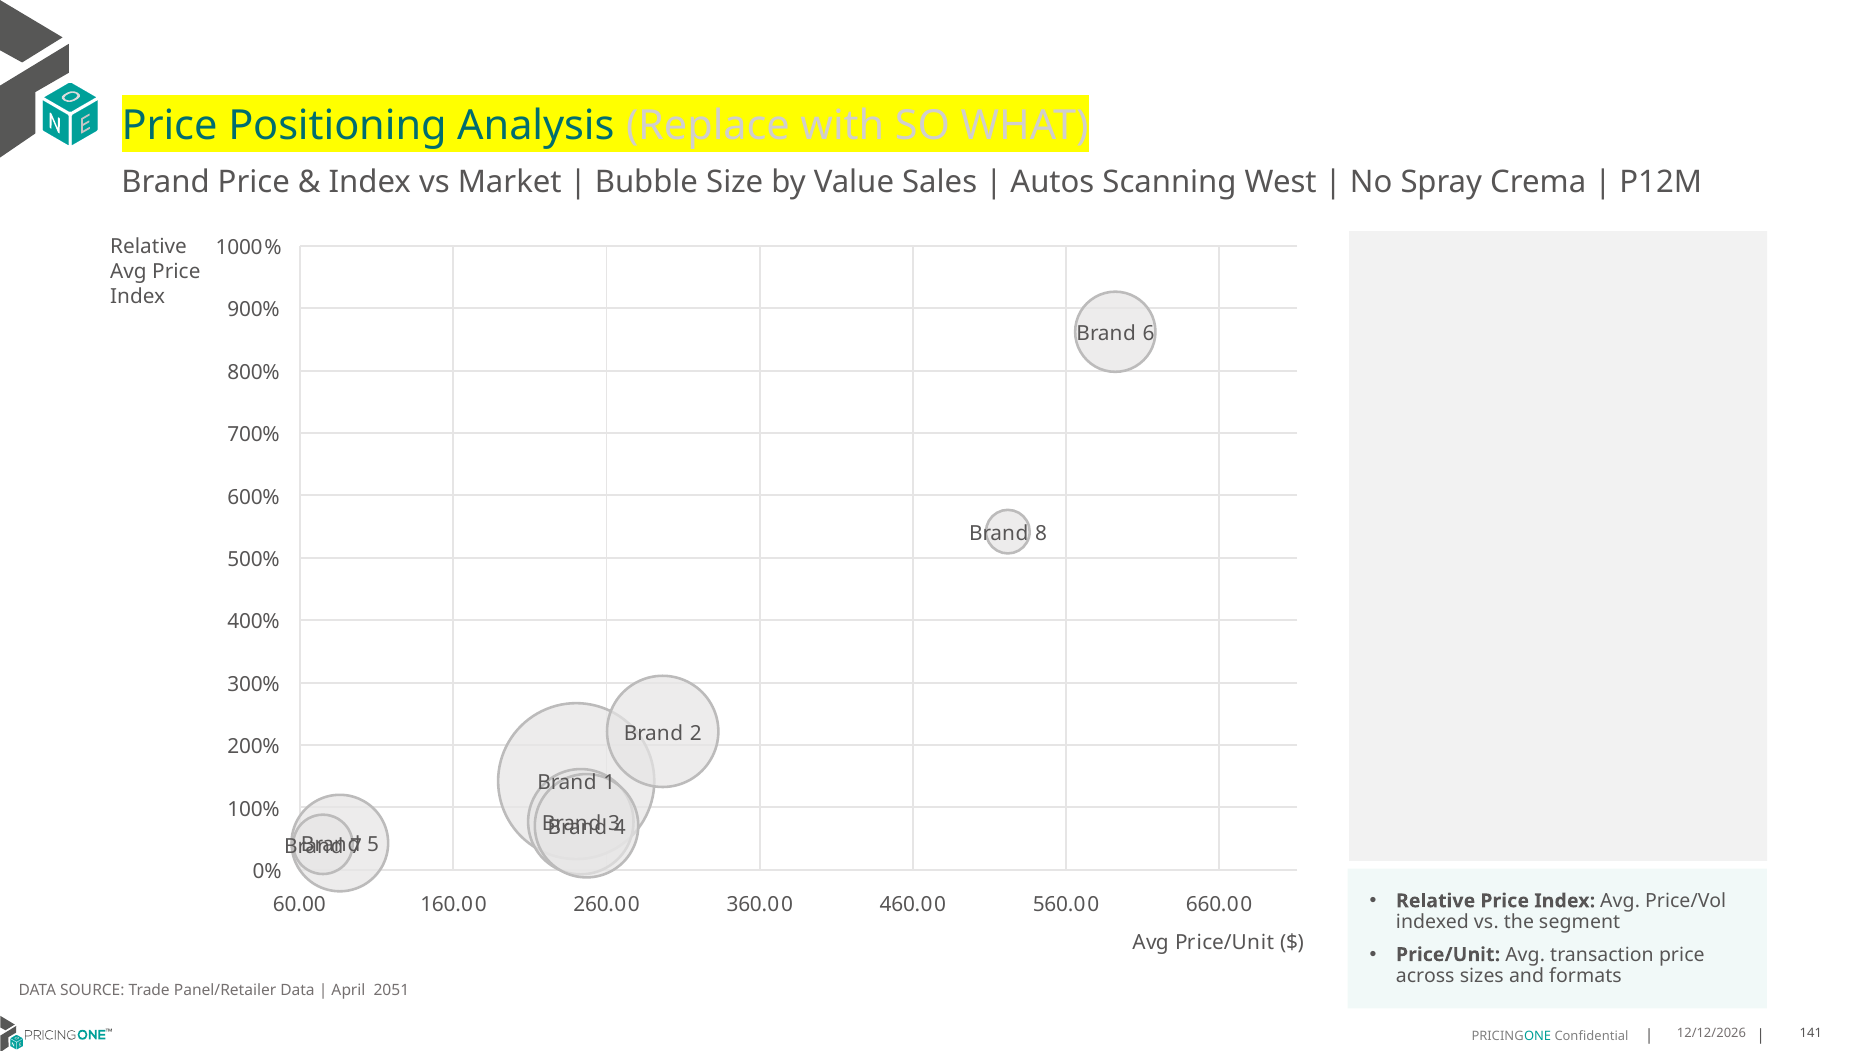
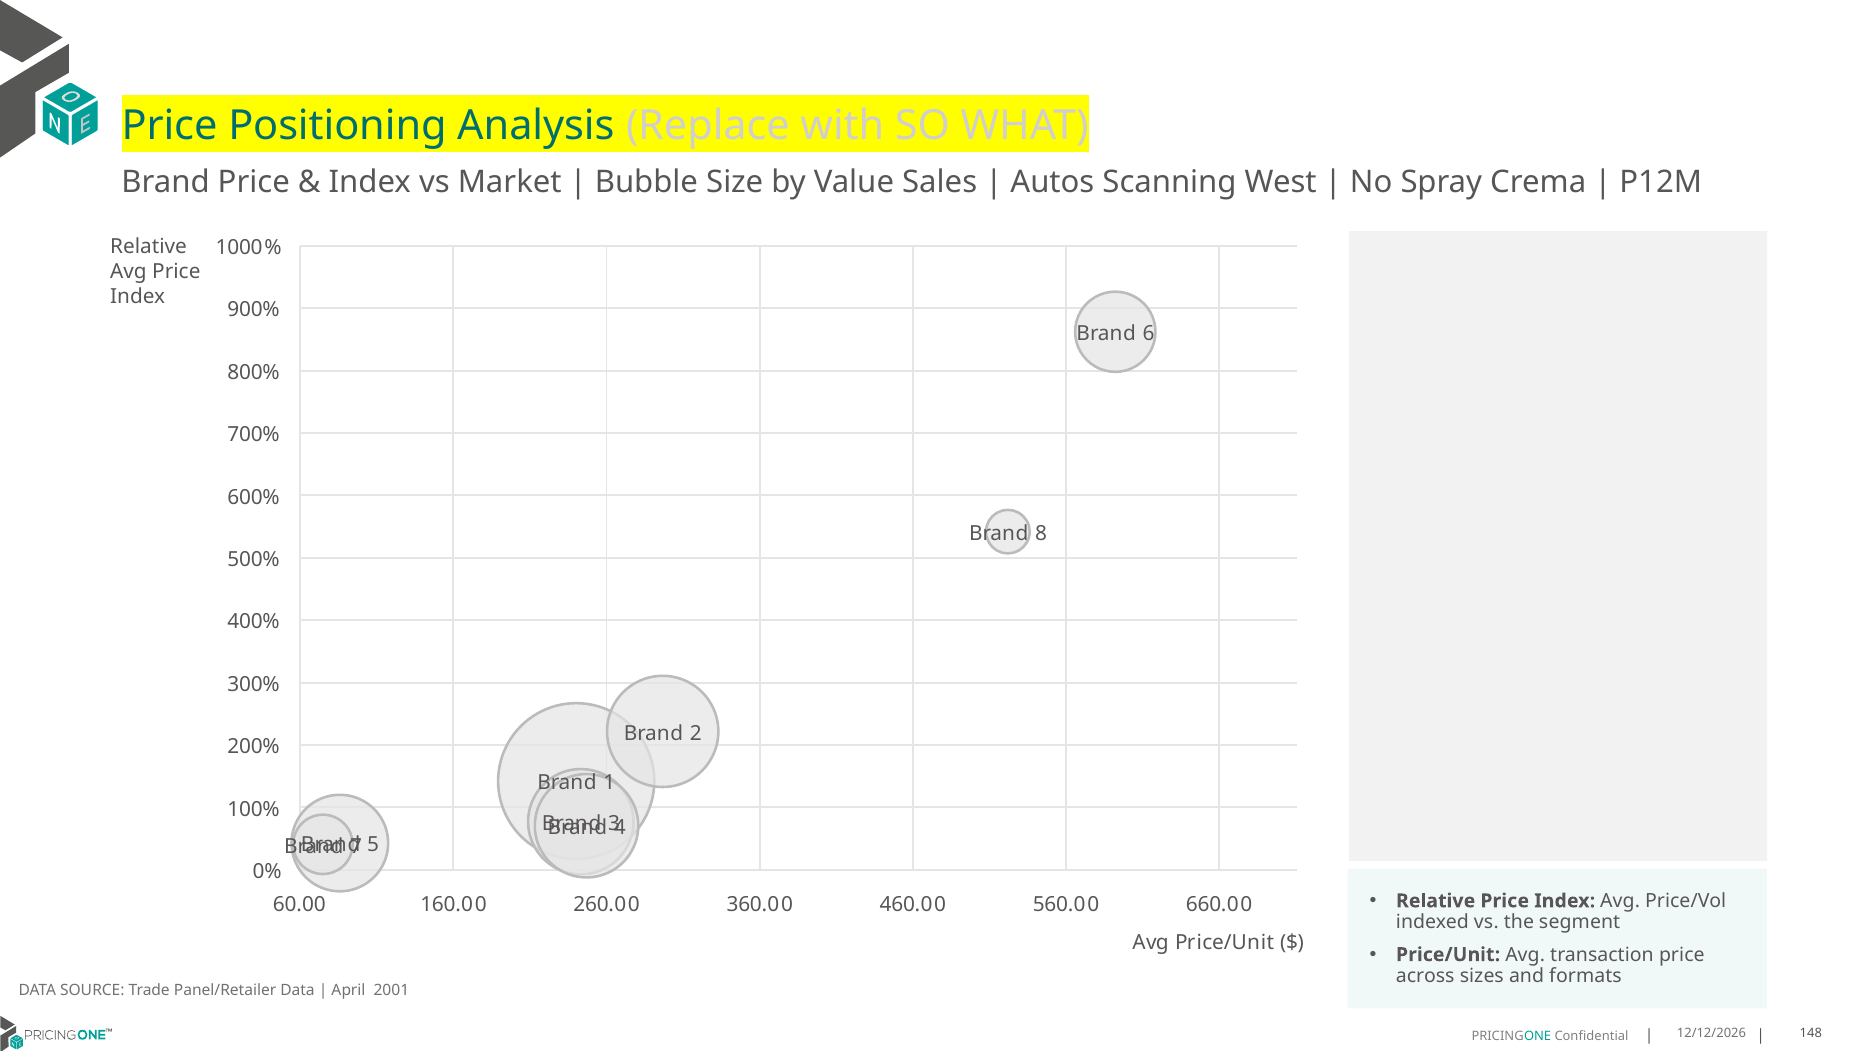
2051: 2051 -> 2001
141: 141 -> 148
